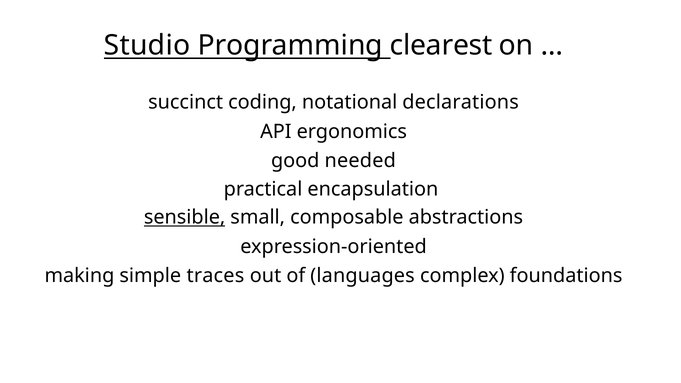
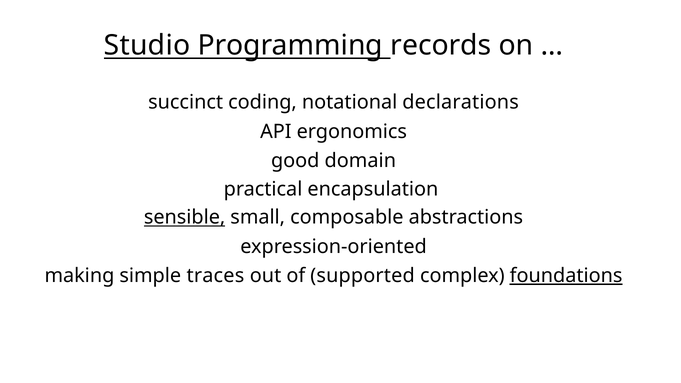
clearest: clearest -> records
needed: needed -> domain
languages: languages -> supported
foundations underline: none -> present
